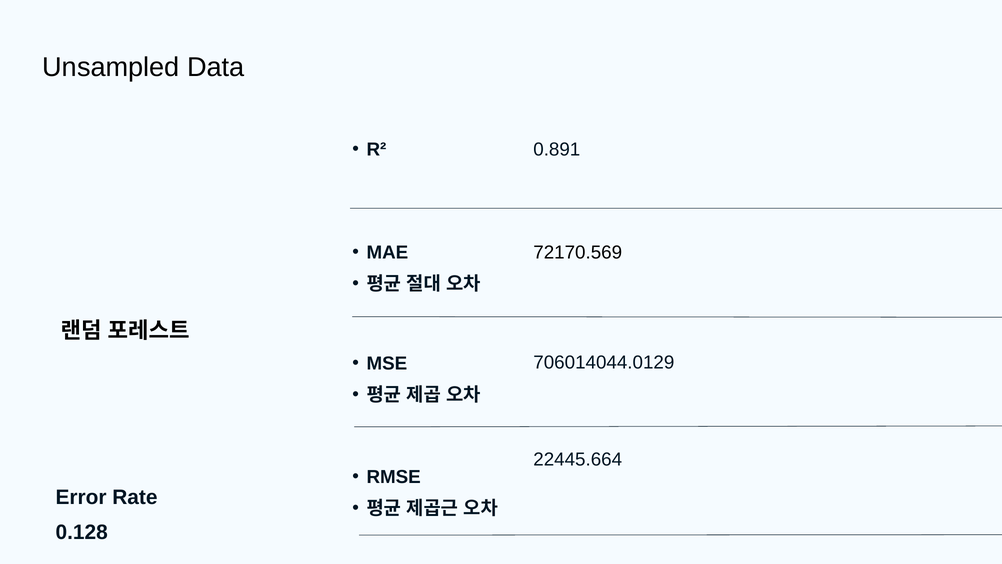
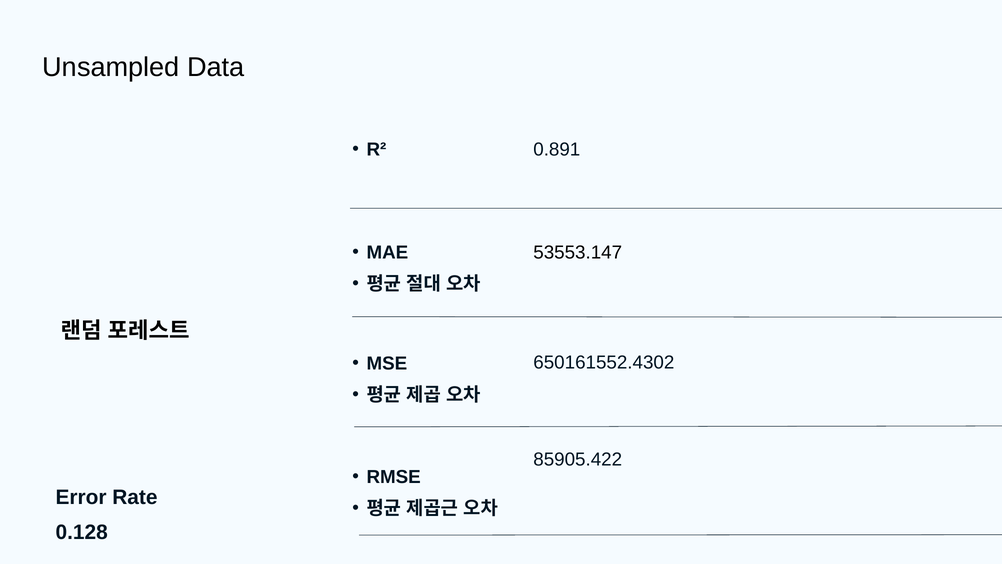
72170.569: 72170.569 -> 53553.147
706014044.0129: 706014044.0129 -> 650161552.4302
22445.664: 22445.664 -> 85905.422
